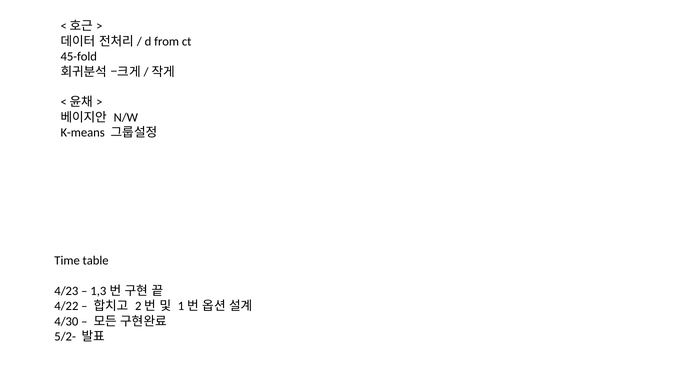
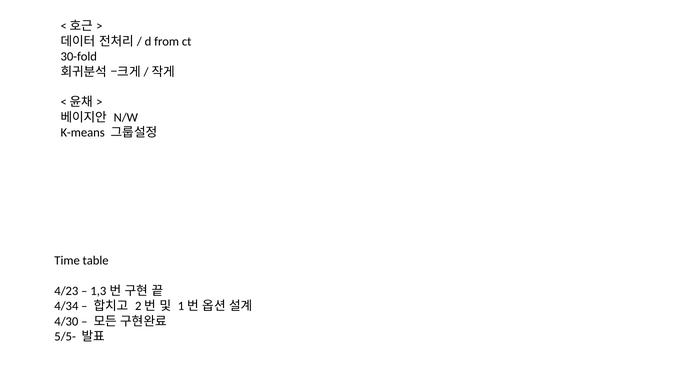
45-fold: 45-fold -> 30-fold
4/22: 4/22 -> 4/34
5/2-: 5/2- -> 5/5-
